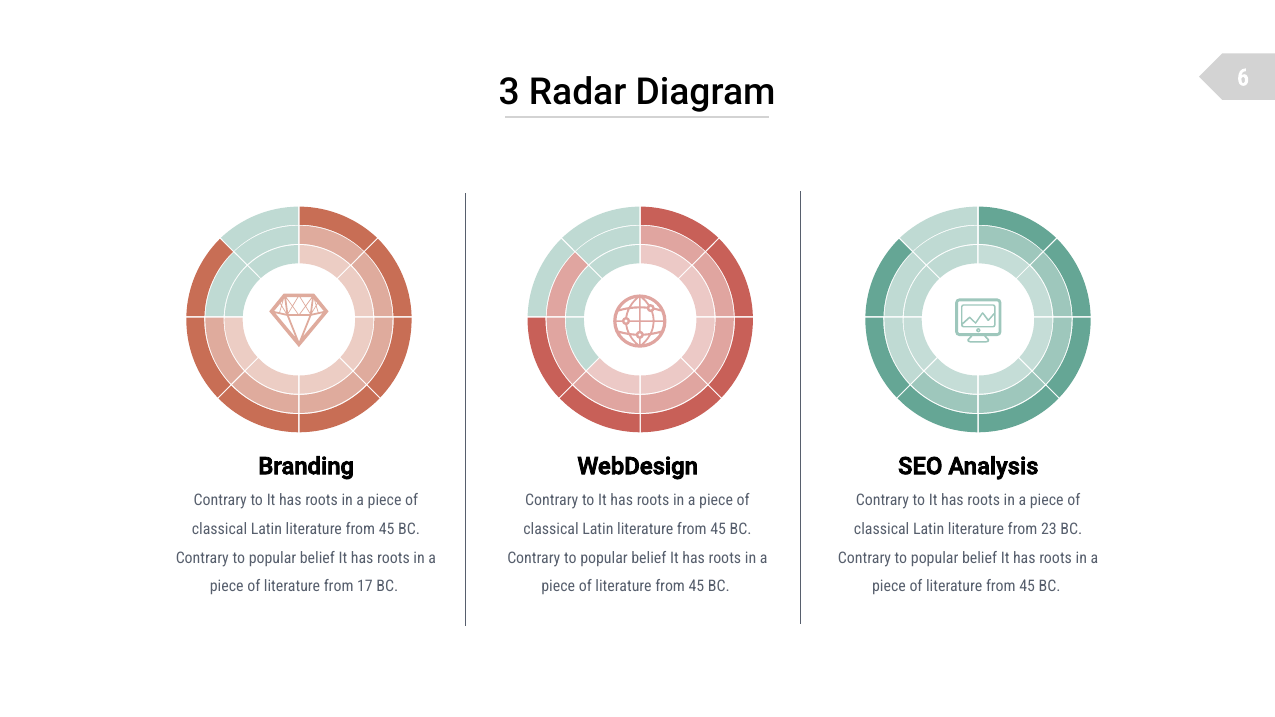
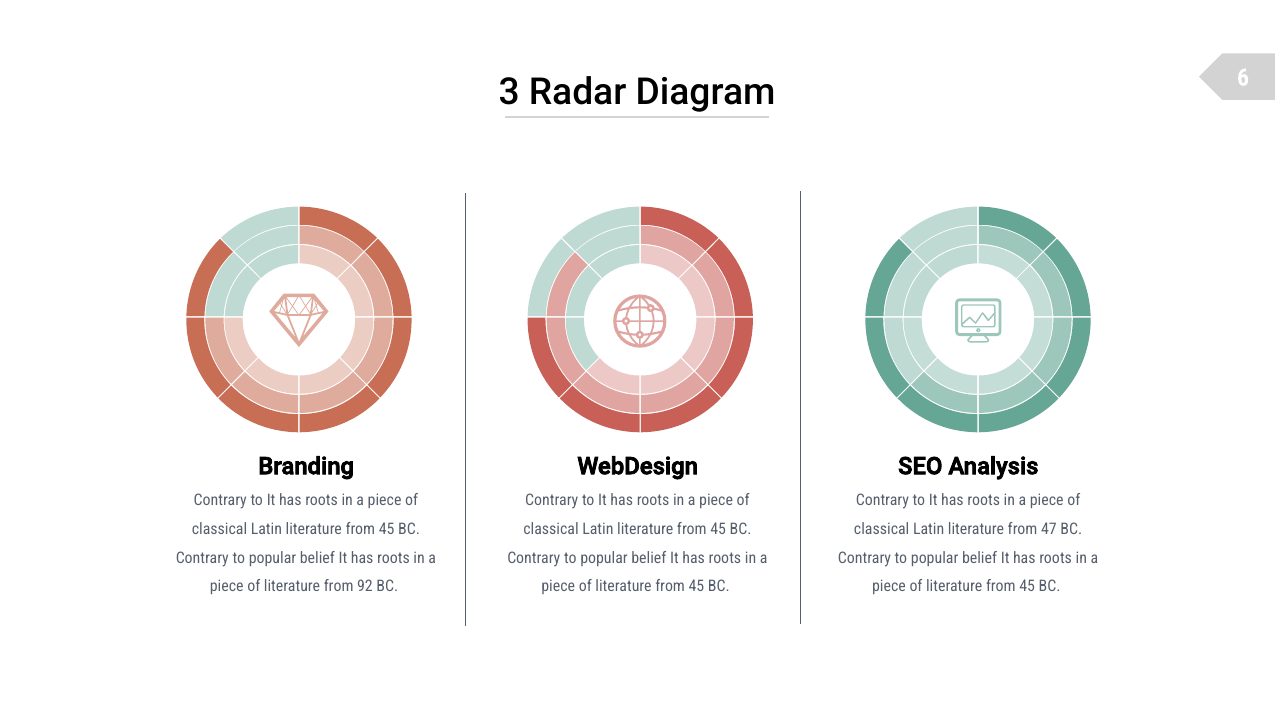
23: 23 -> 47
17: 17 -> 92
